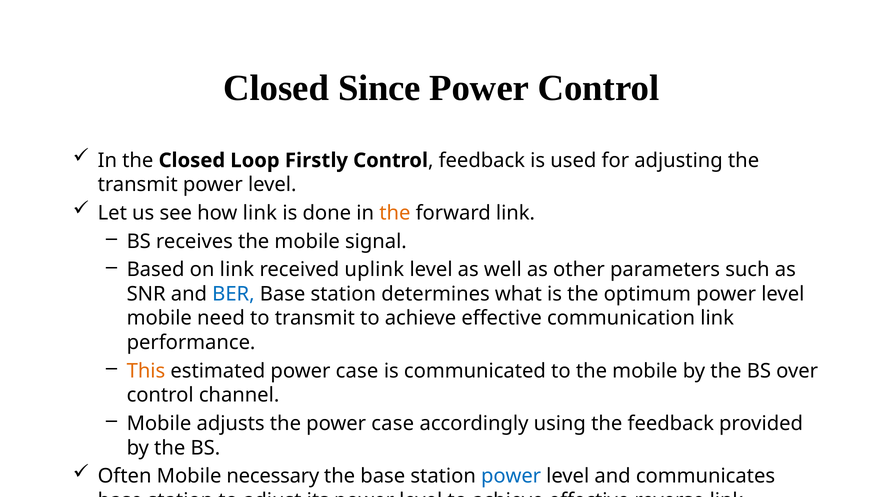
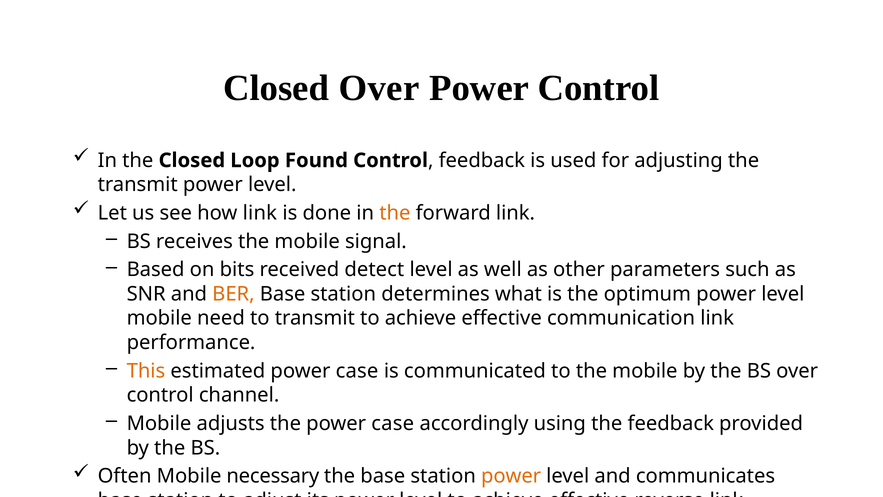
Closed Since: Since -> Over
Firstly: Firstly -> Found
on link: link -> bits
uplink: uplink -> detect
BER colour: blue -> orange
power at (511, 476) colour: blue -> orange
